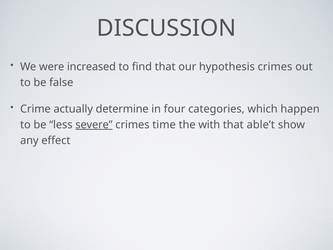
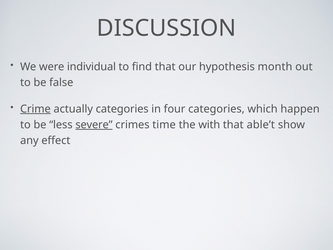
increased: increased -> individual
hypothesis crimes: crimes -> month
Crime underline: none -> present
actually determine: determine -> categories
